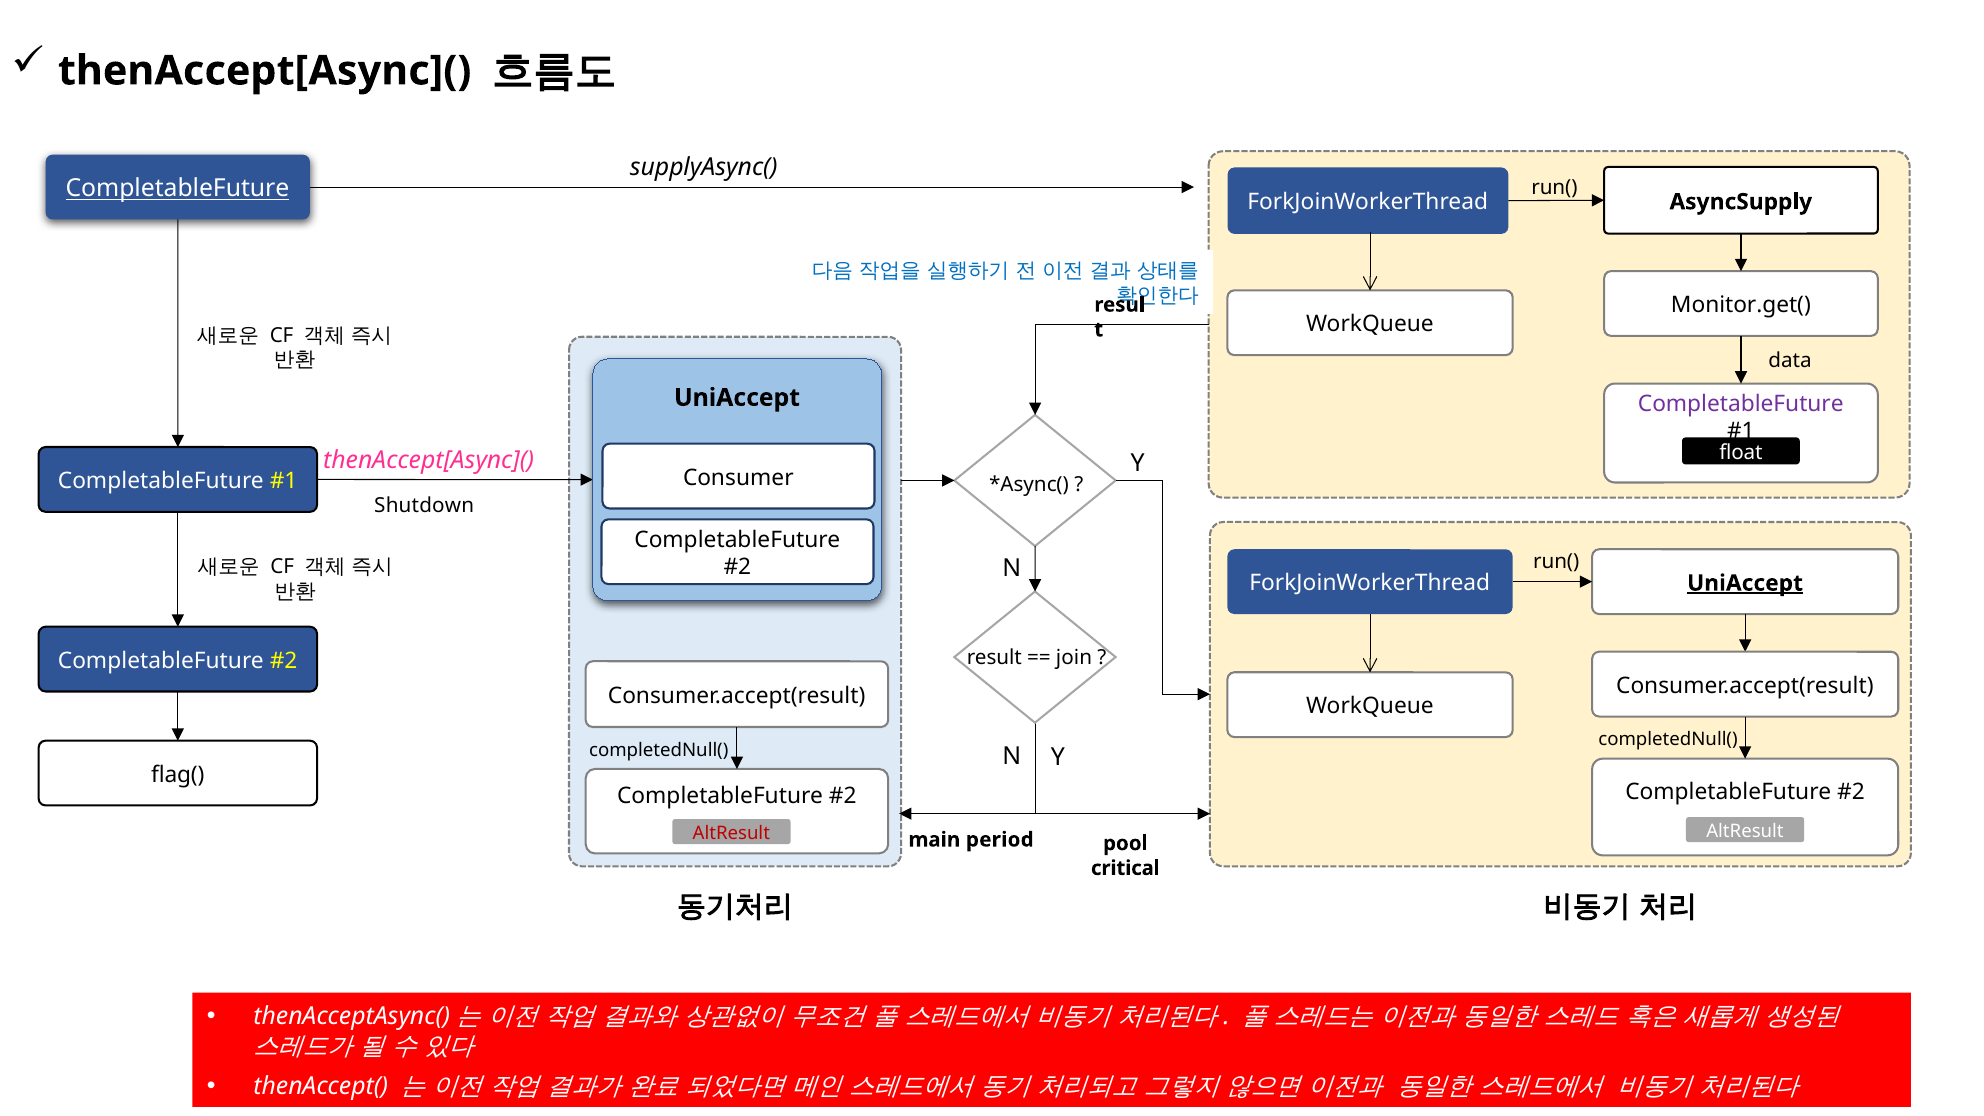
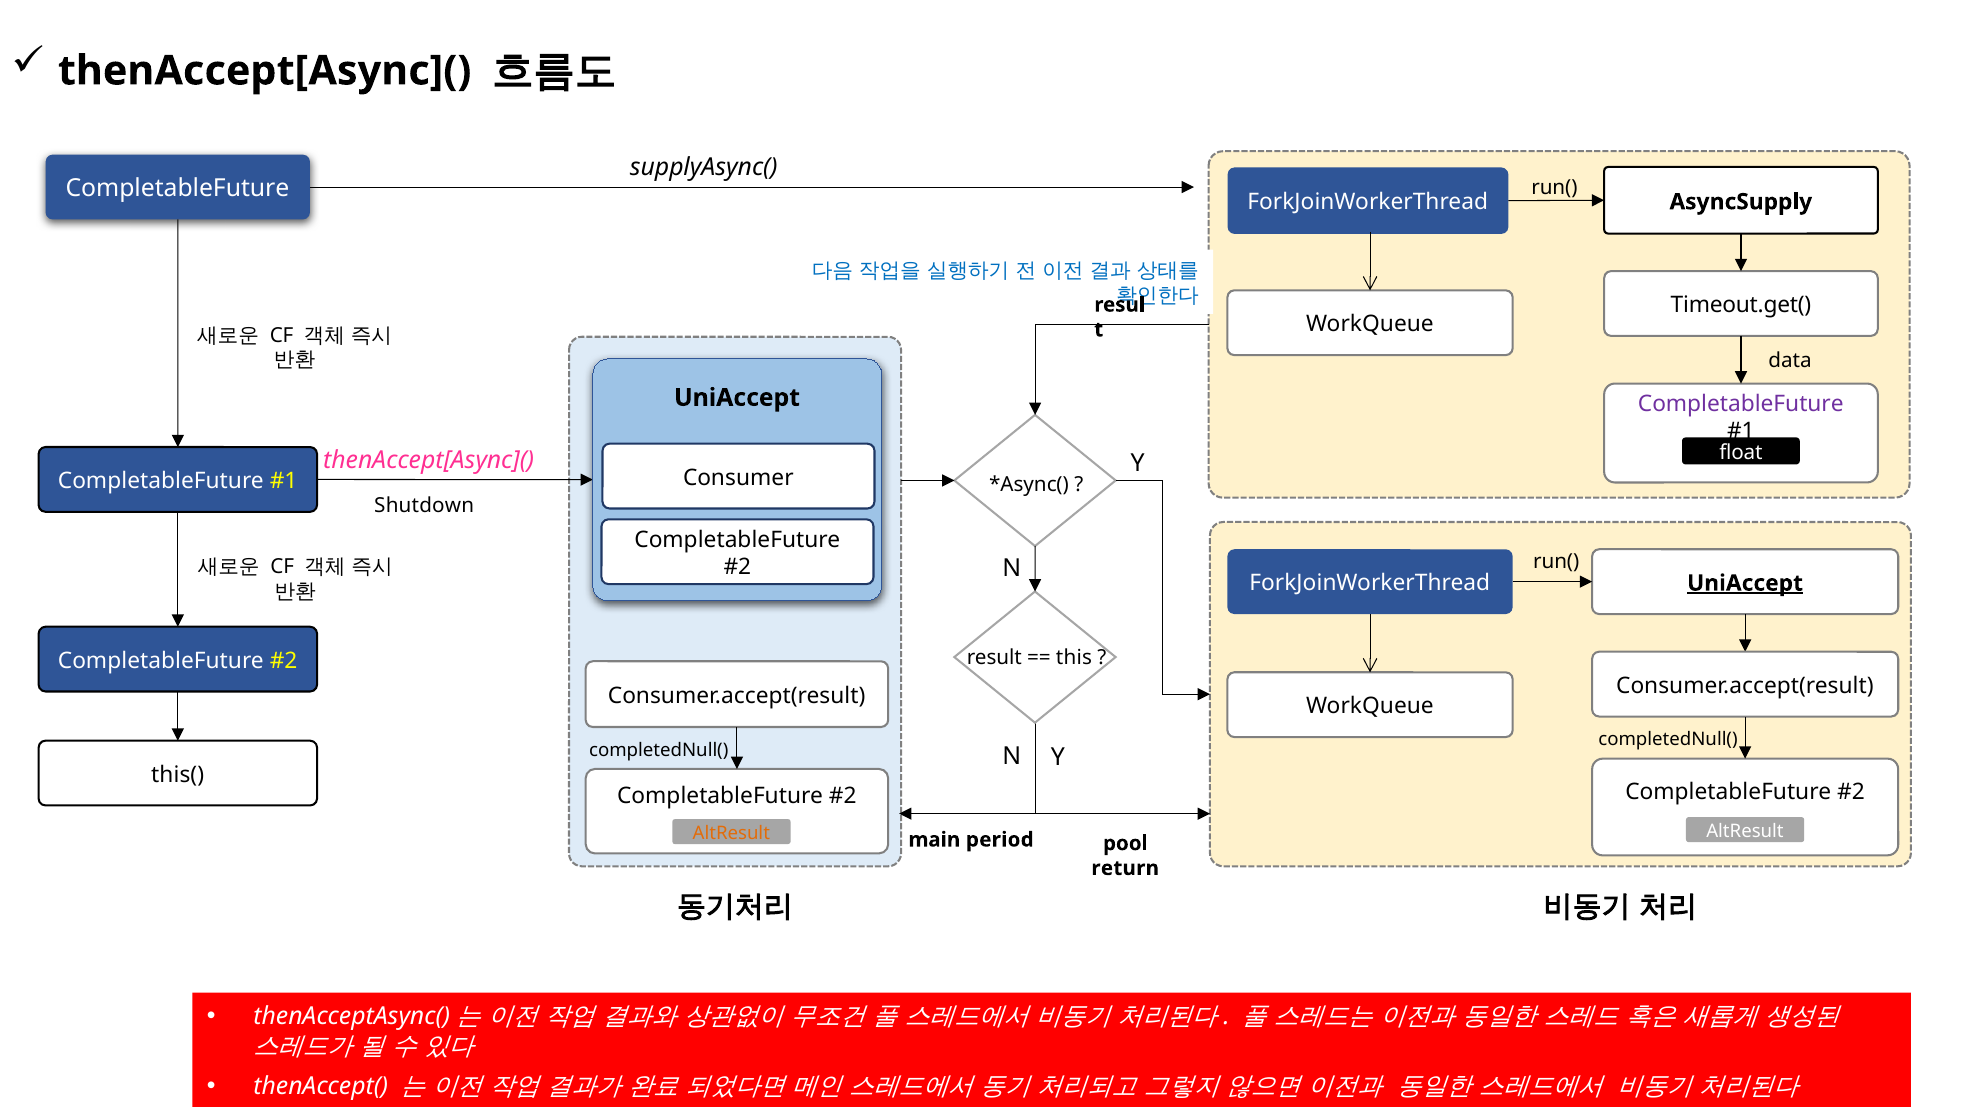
CompletableFuture at (177, 189) underline: present -> none
Monitor.get(: Monitor.get( -> Timeout.get(
join: join -> this
flag(: flag( -> this(
AltResult at (731, 833) colour: red -> orange
critical: critical -> return
